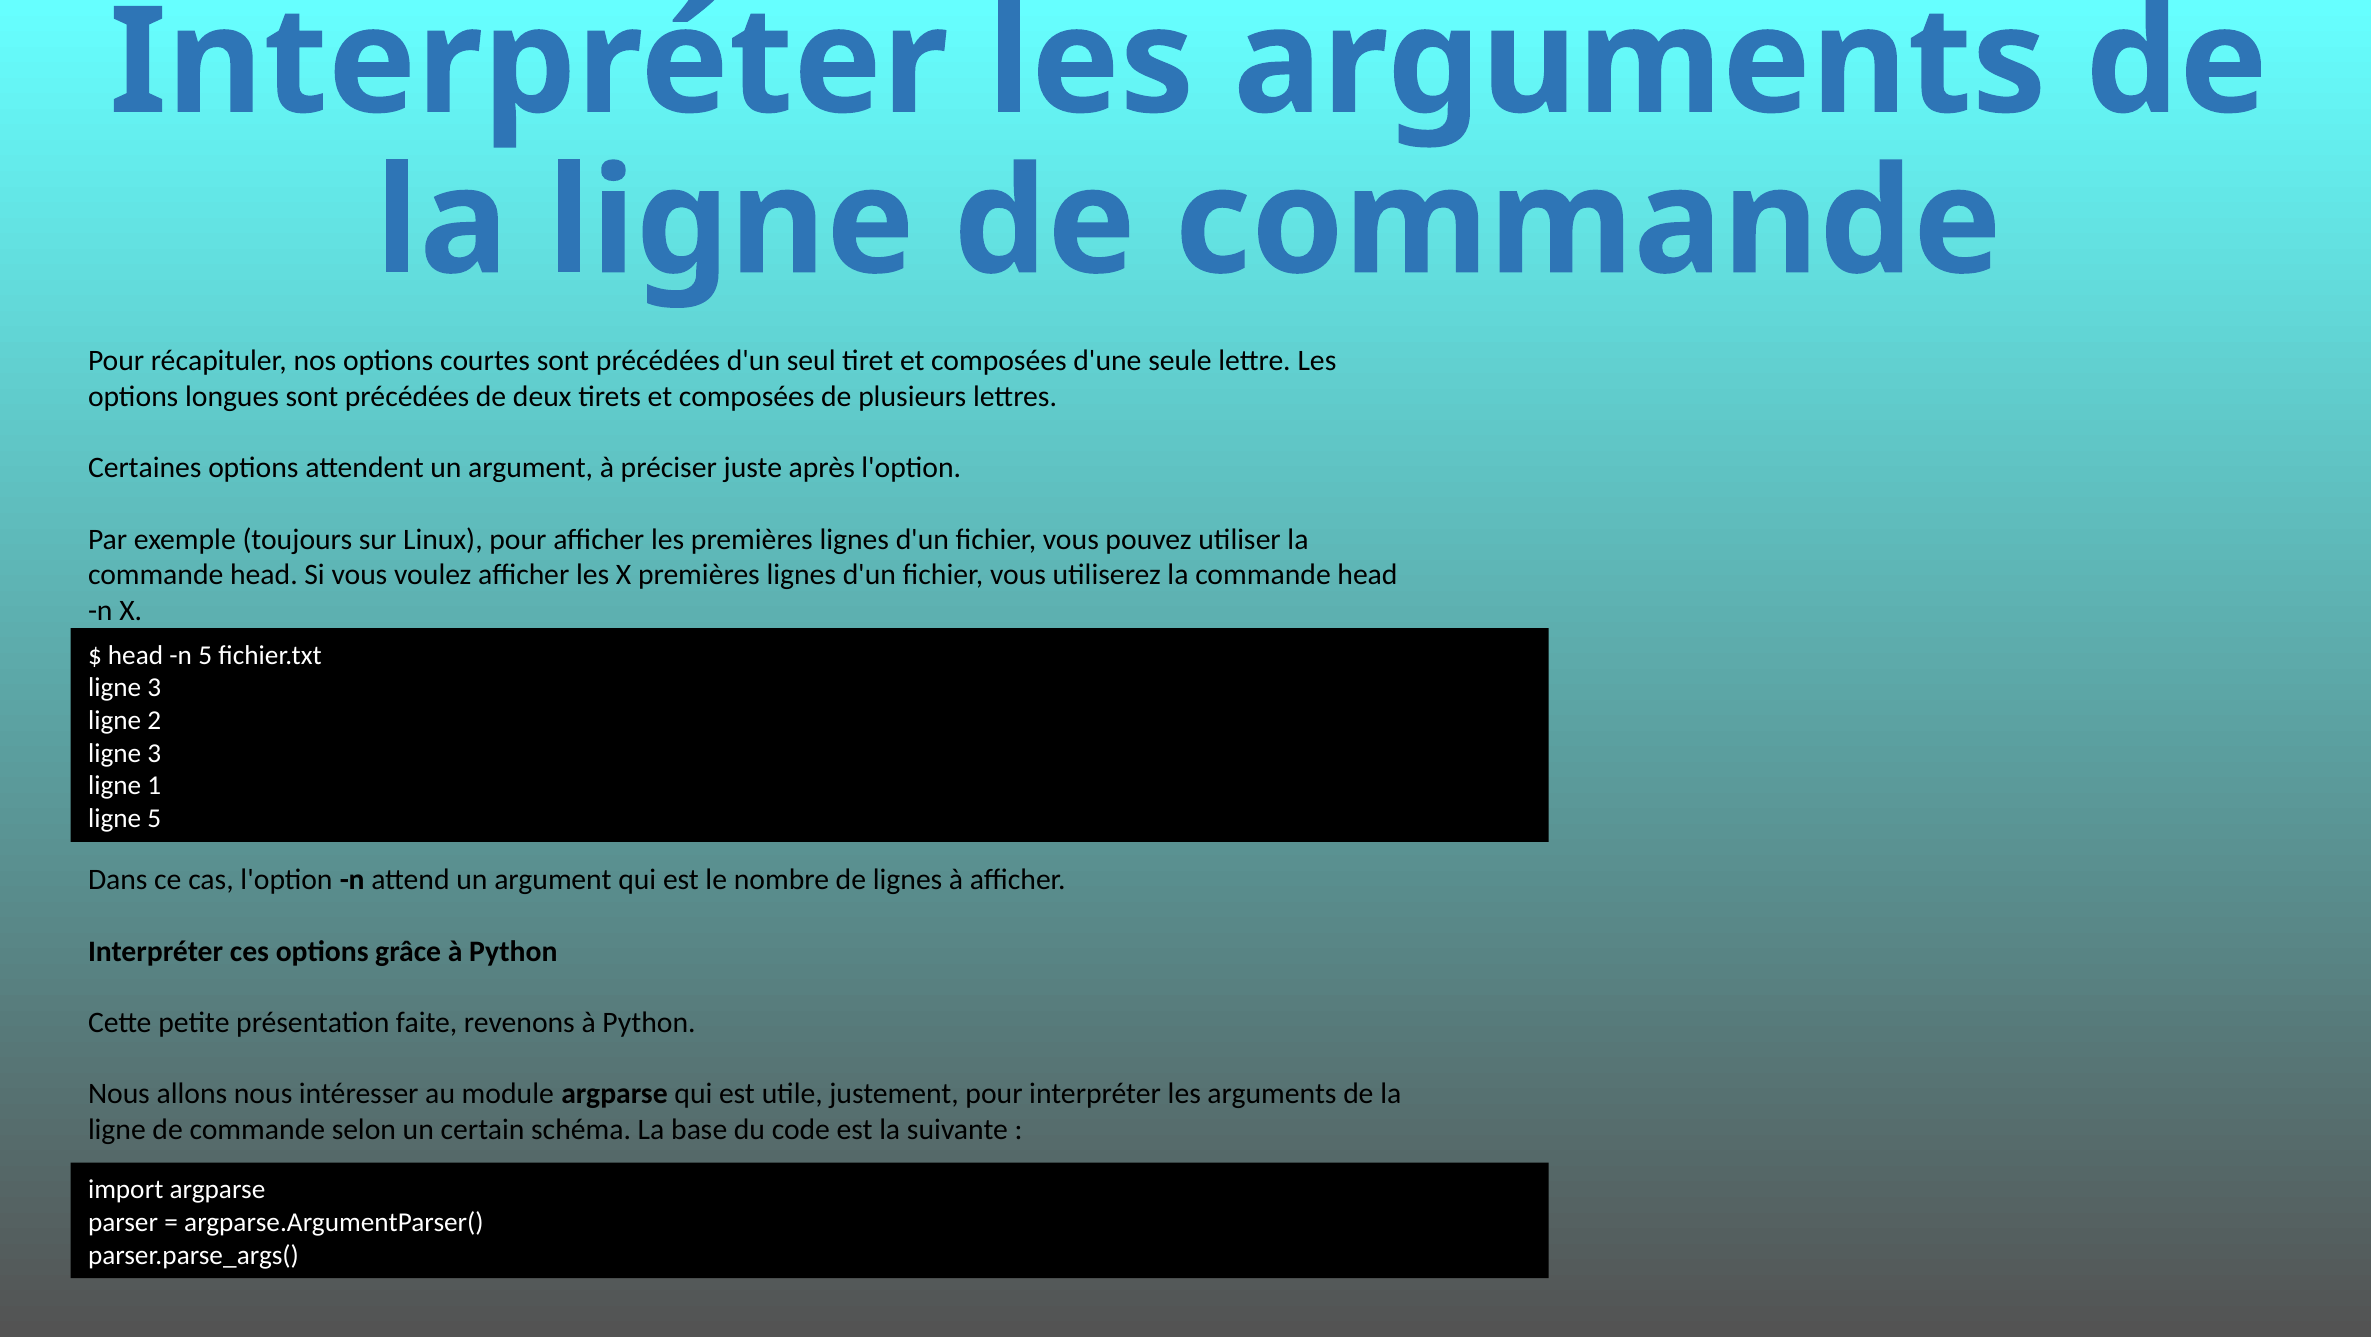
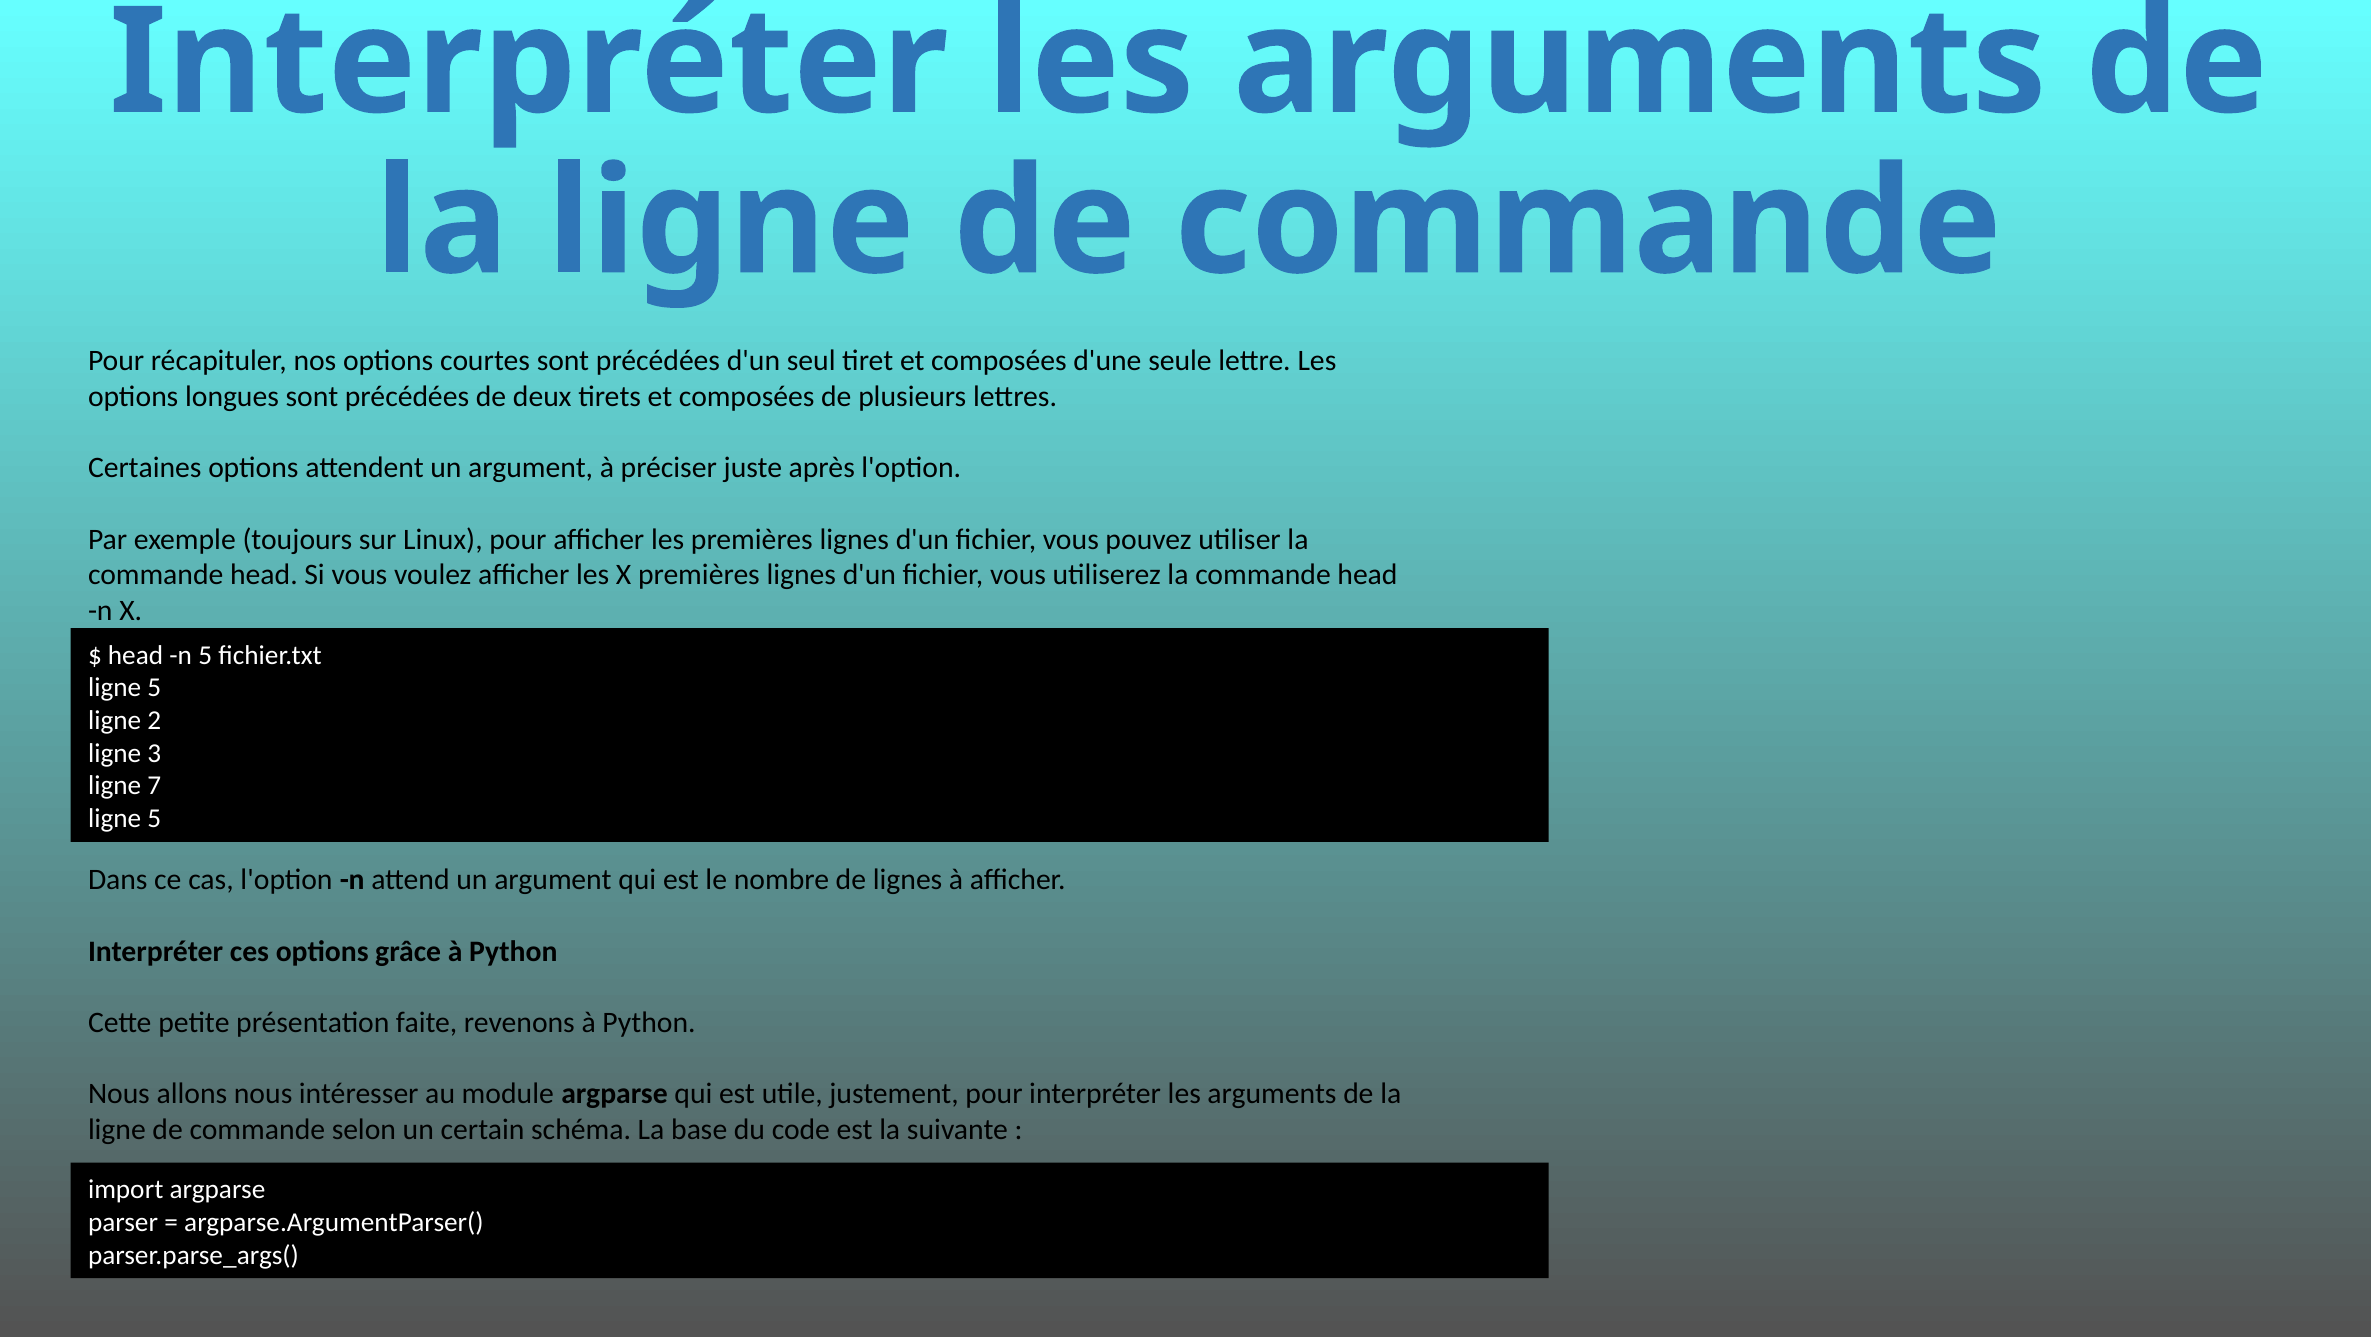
3 at (154, 688): 3 -> 5
1: 1 -> 7
